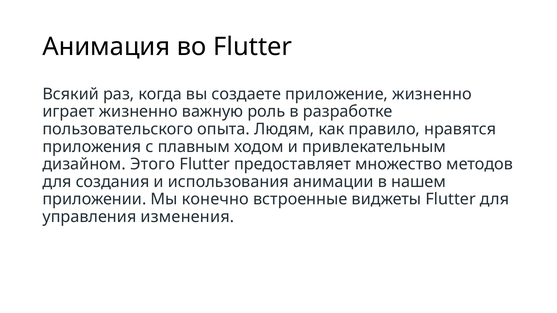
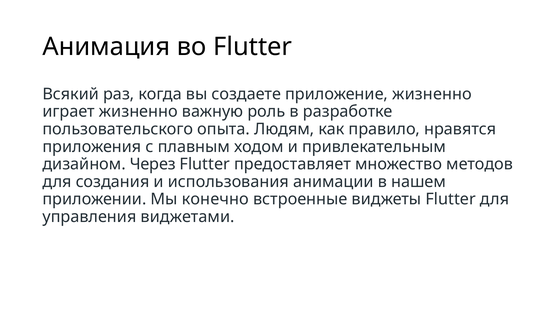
Этого: Этого -> Через
изменения: изменения -> виджетами
